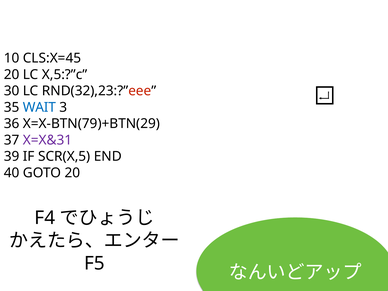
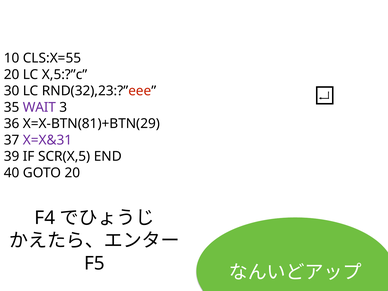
CLS:X=45: CLS:X=45 -> CLS:X=55
WAIT colour: blue -> purple
X=X-BTN(79)+BTN(29: X=X-BTN(79)+BTN(29 -> X=X-BTN(81)+BTN(29
